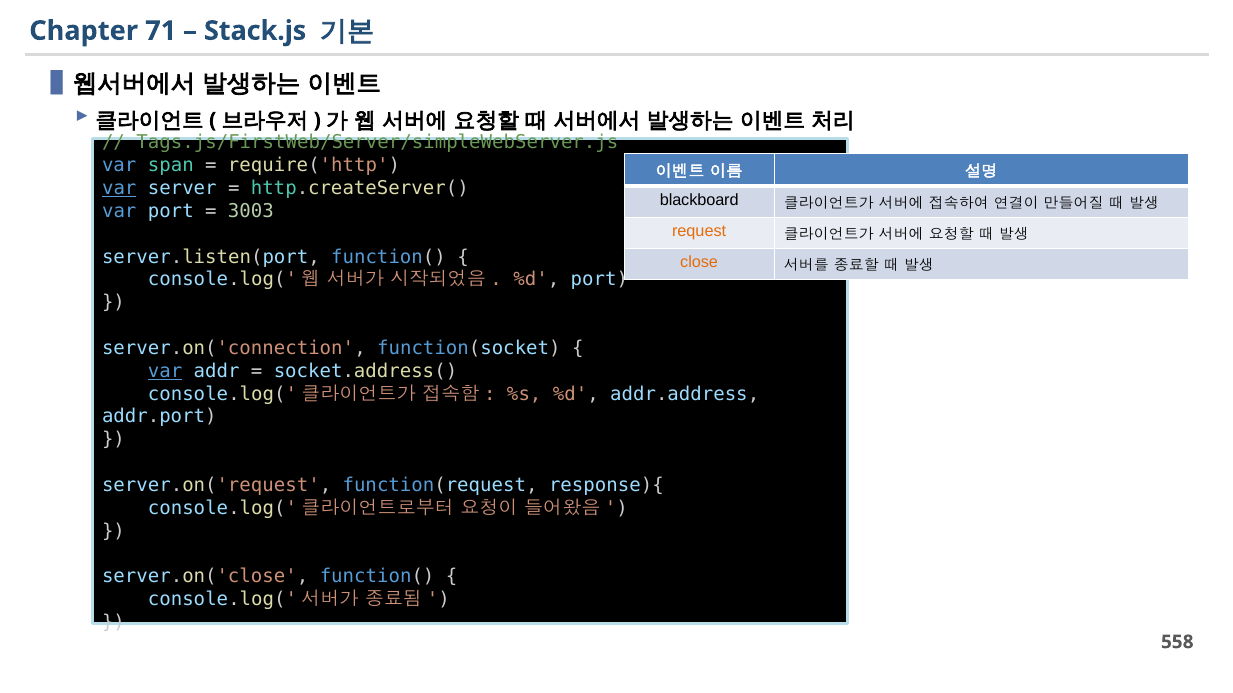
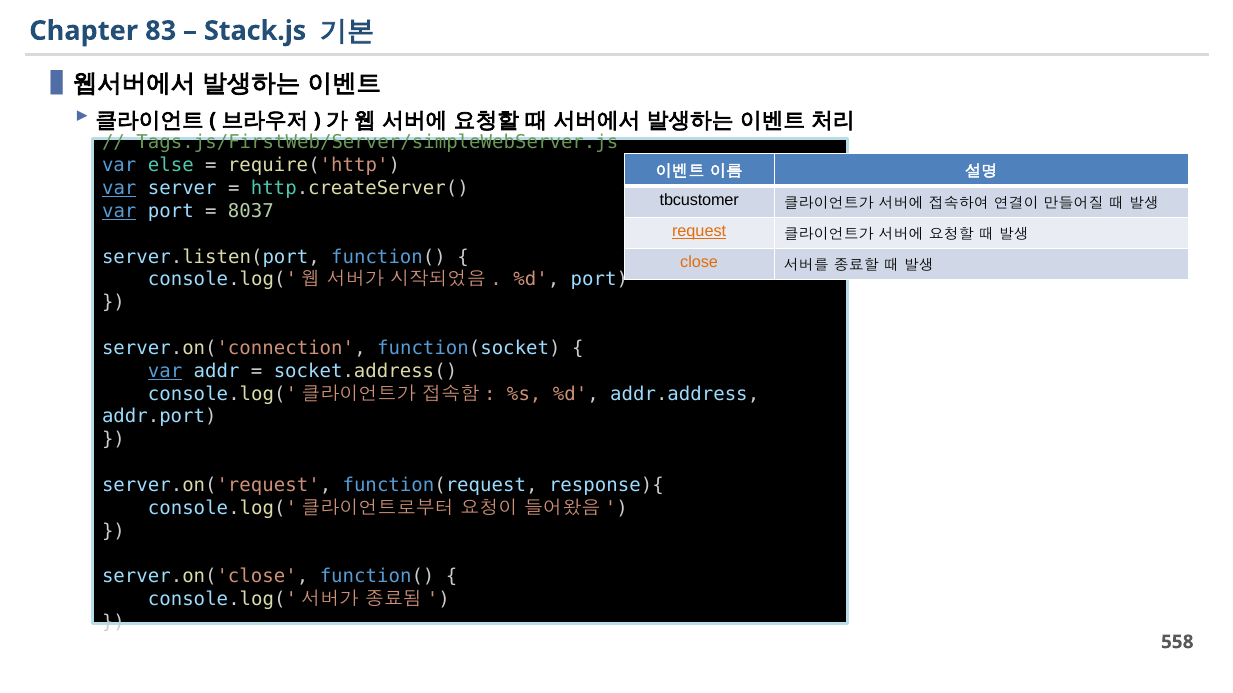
71: 71 -> 83
span: span -> else
blackboard: blackboard -> tbcustomer
var at (119, 211) underline: none -> present
3003: 3003 -> 8037
request underline: none -> present
